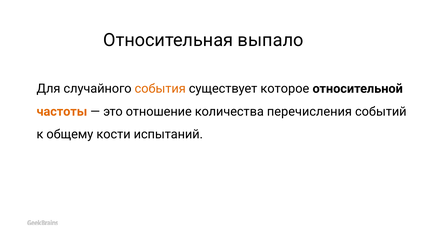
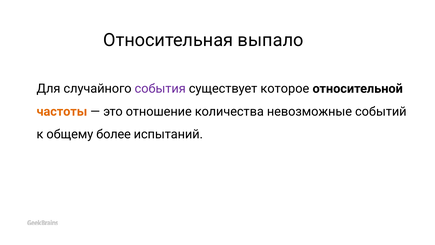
события colour: orange -> purple
перечисления: перечисления -> невозможные
кости: кости -> более
